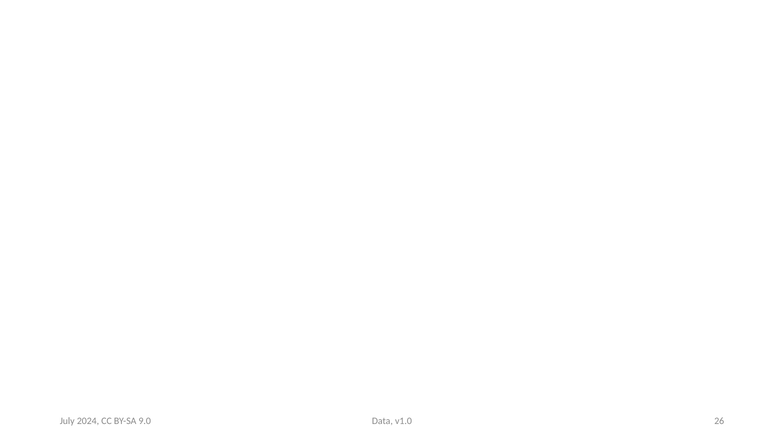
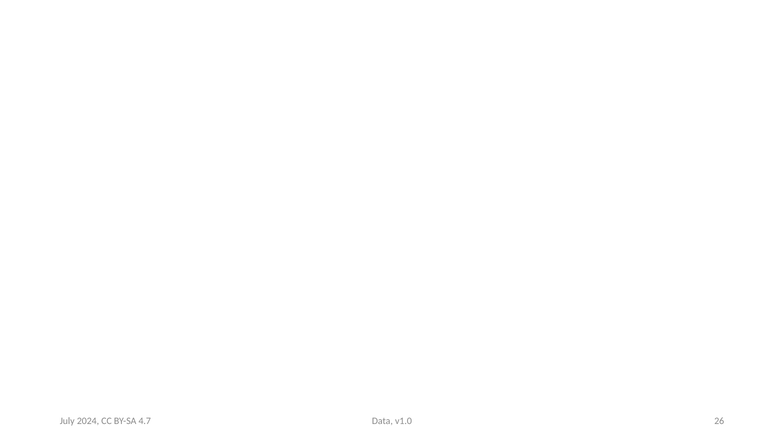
9.0: 9.0 -> 4.7
